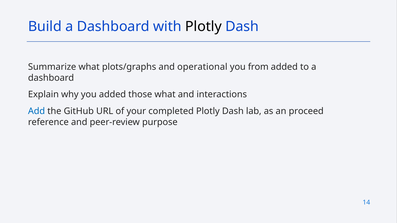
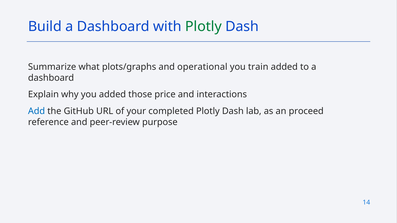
Plotly at (203, 27) colour: black -> green
from: from -> train
those what: what -> price
